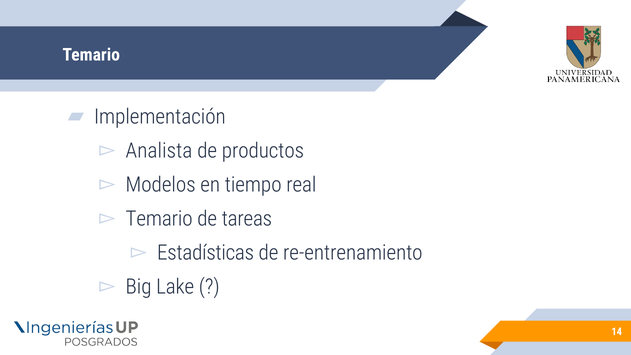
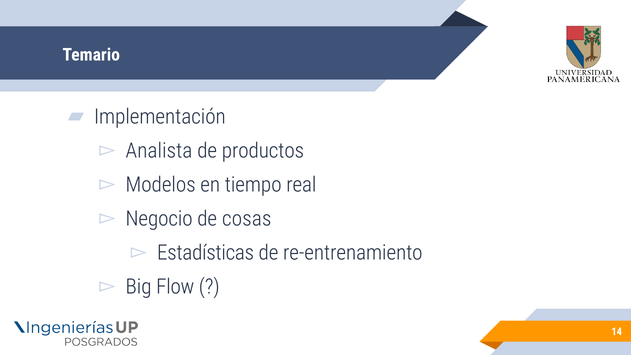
Temario at (159, 219): Temario -> Negocio
tareas: tareas -> cosas
Lake: Lake -> Flow
